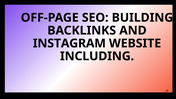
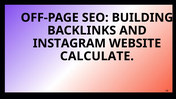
INCLUDING: INCLUDING -> CALCULATE
